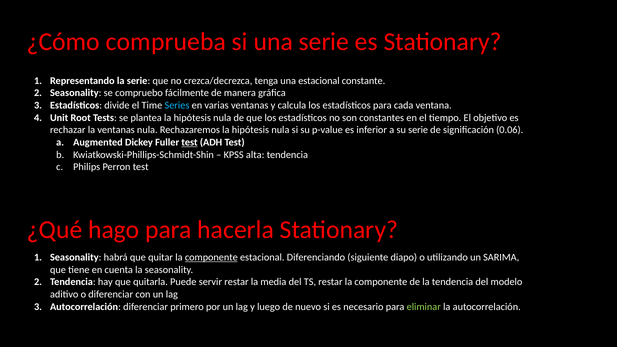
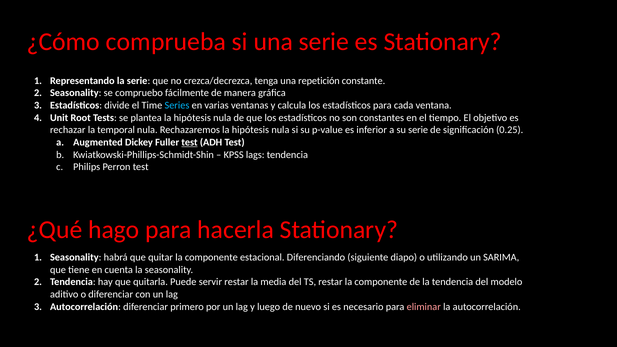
una estacional: estacional -> repetición
la ventanas: ventanas -> temporal
0.06: 0.06 -> 0.25
alta: alta -> lags
componente at (211, 257) underline: present -> none
eliminar colour: light green -> pink
